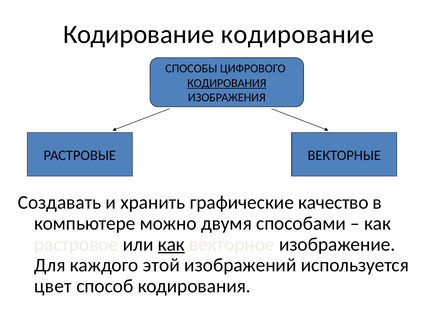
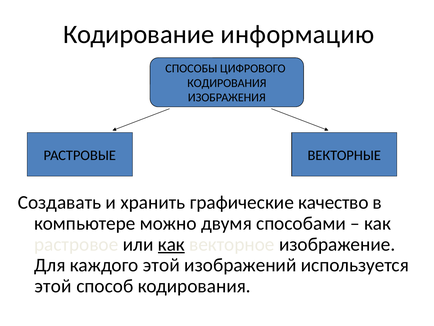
Кодирование кодирование: кодирование -> информацию
КОДИРОВАНИЯ at (227, 83) underline: present -> none
цвет at (53, 286): цвет -> этой
